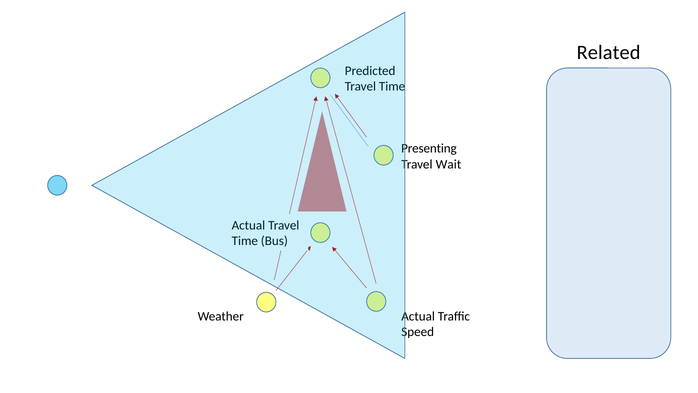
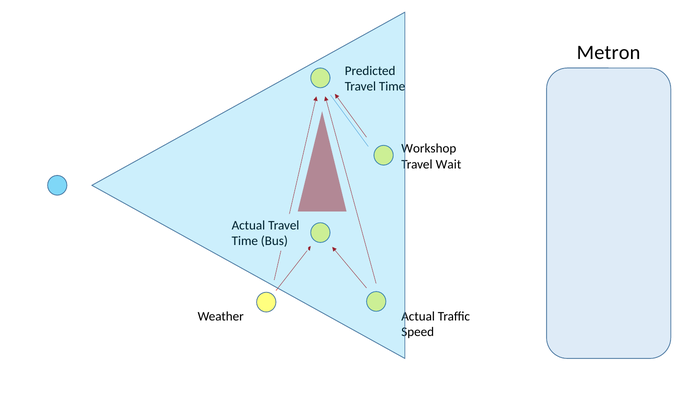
Related: Related -> Metron
Presenting: Presenting -> Workshop
